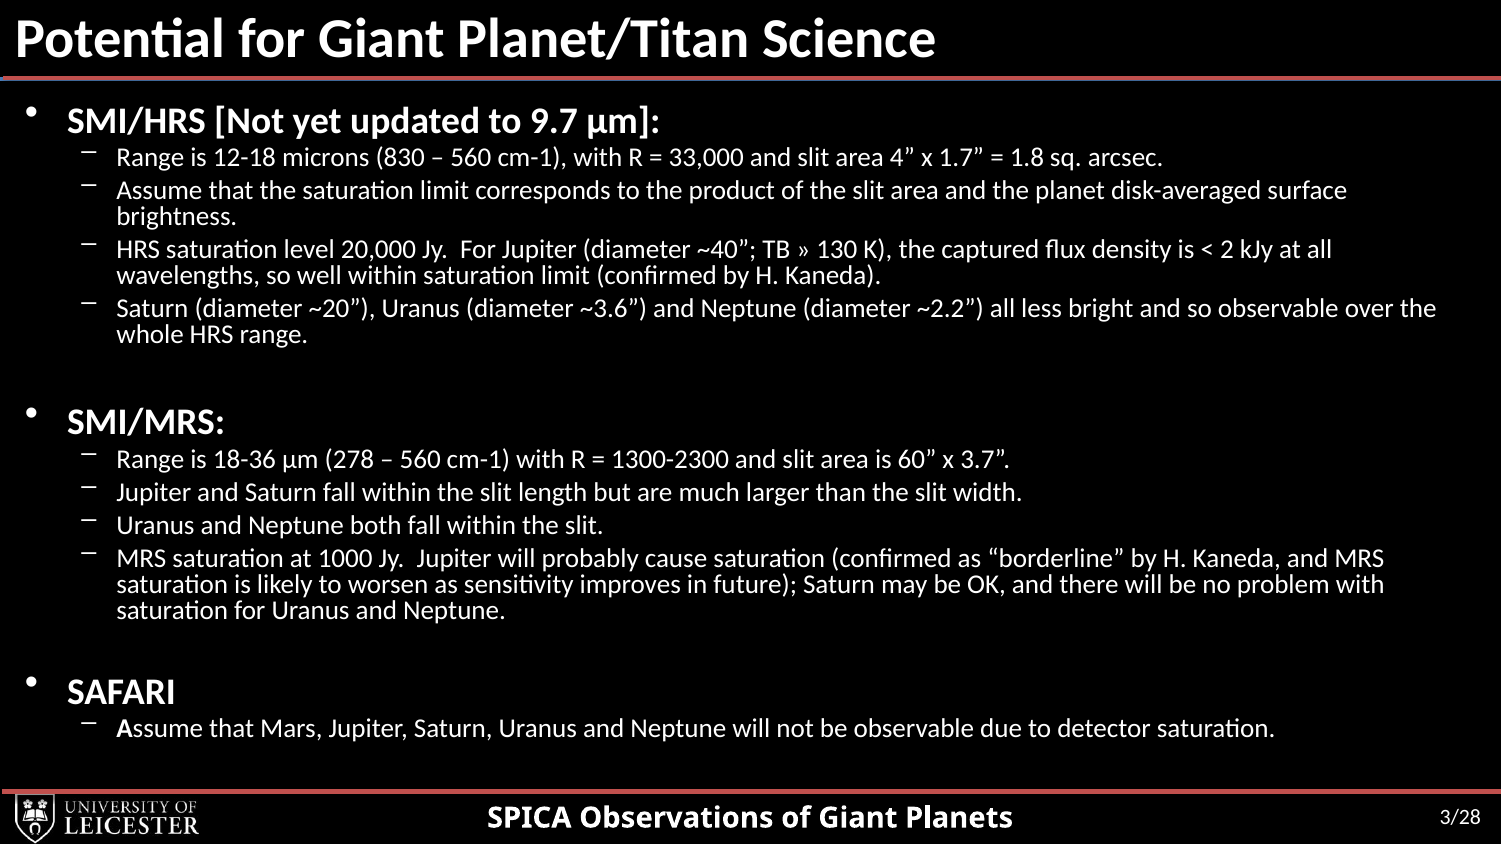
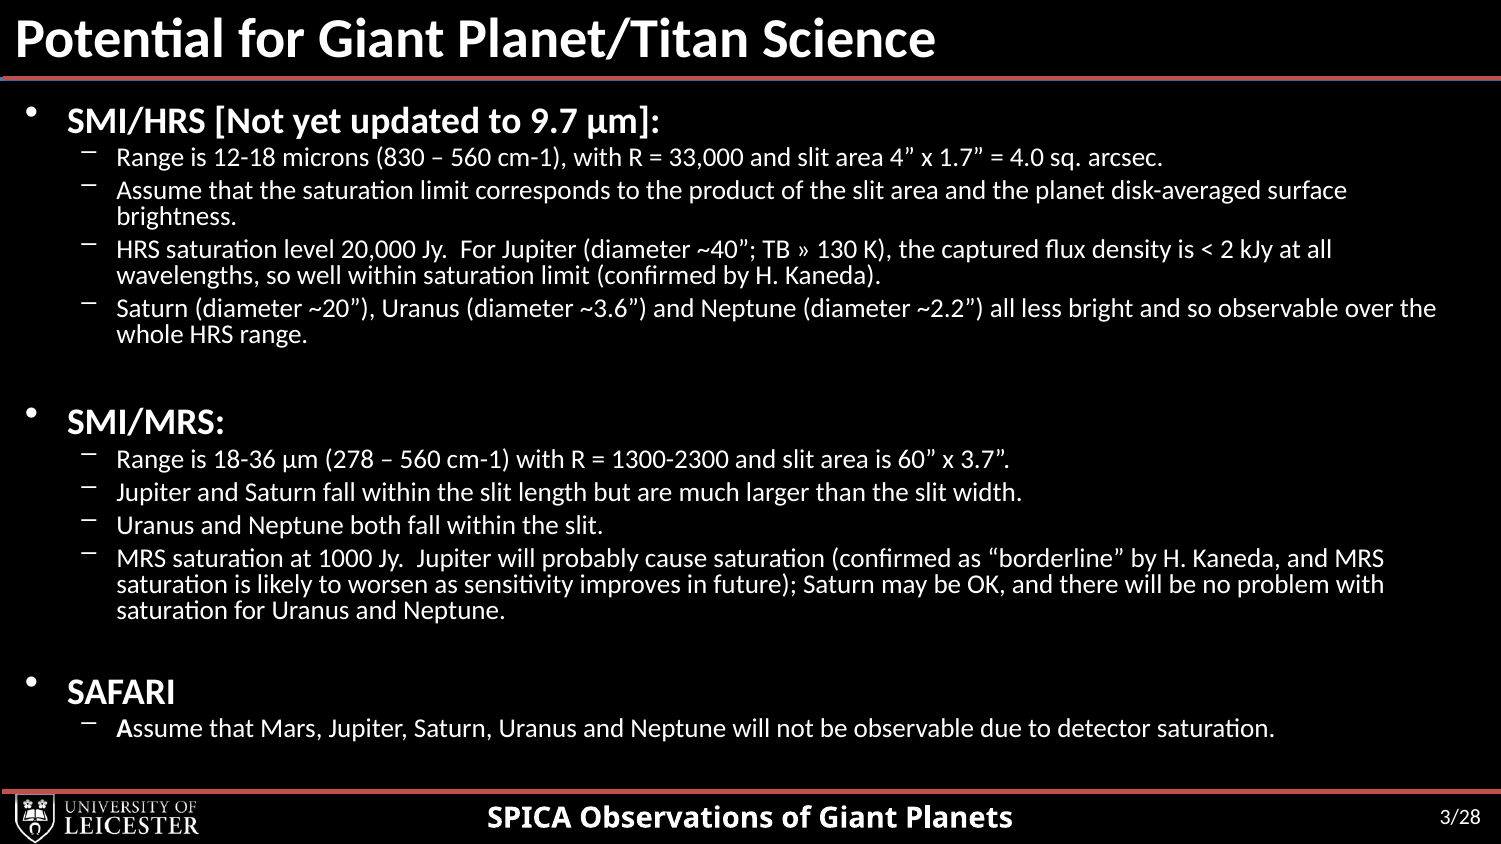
1.8: 1.8 -> 4.0
